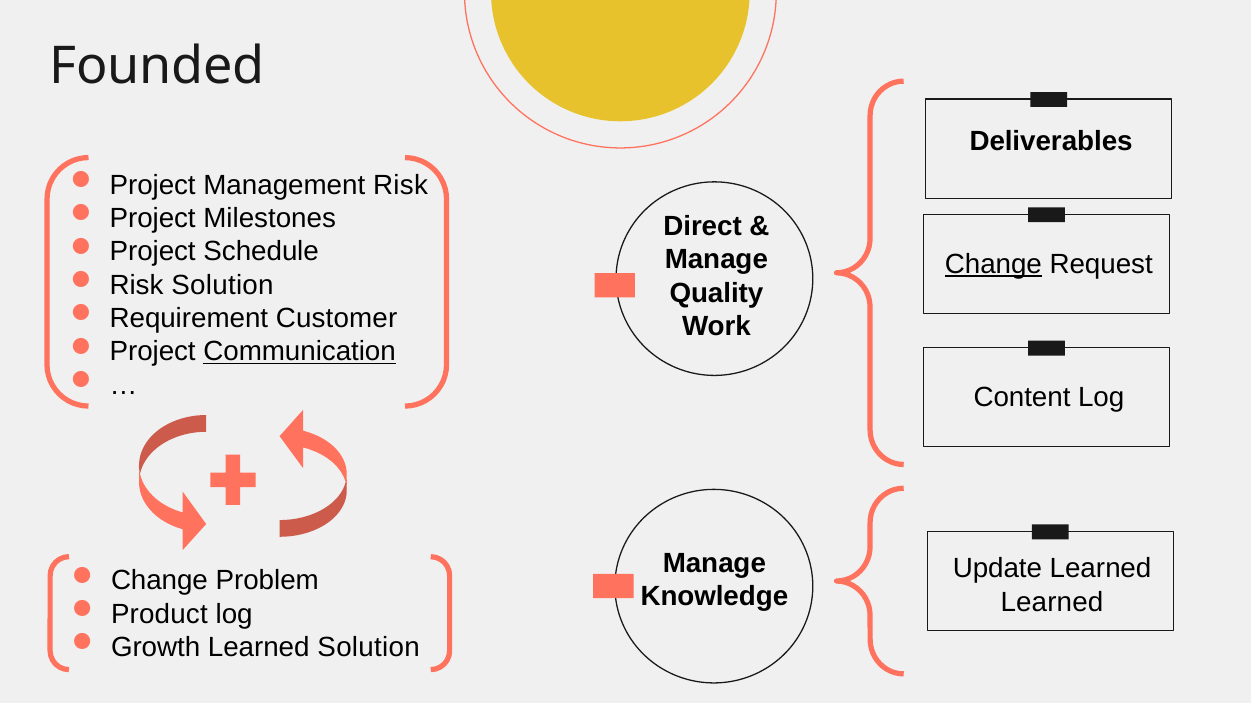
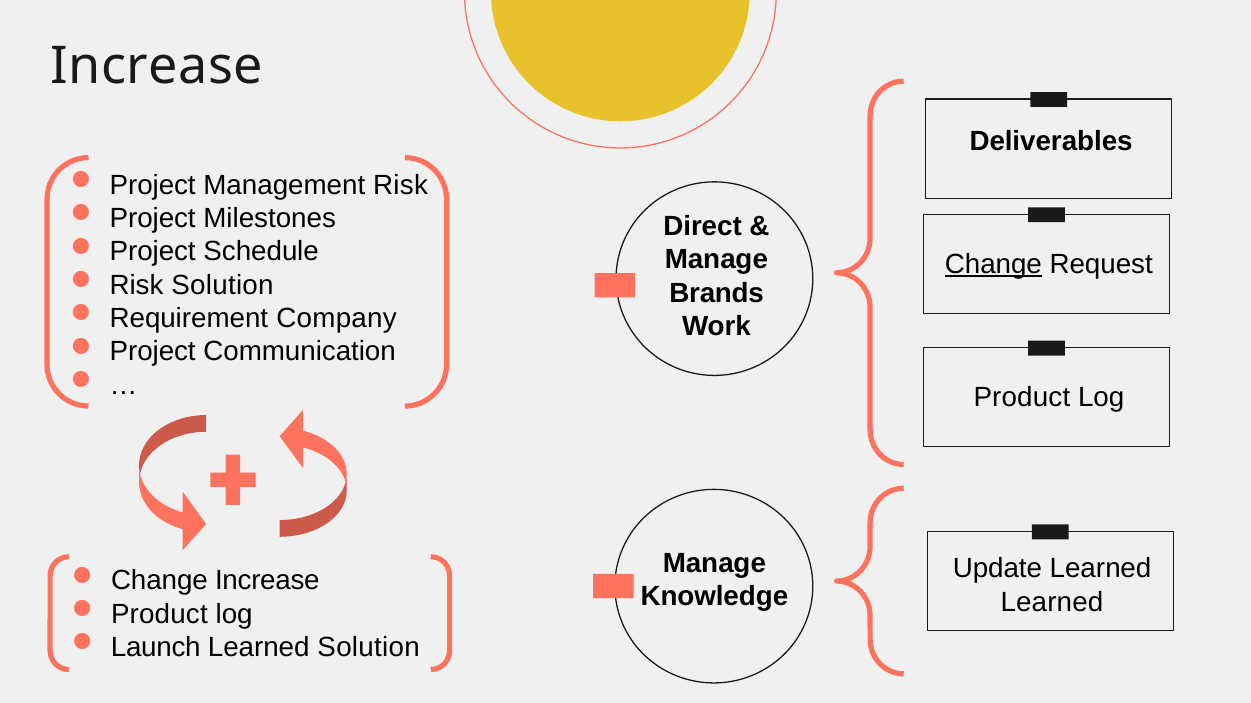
Founded at (157, 66): Founded -> Increase
Quality: Quality -> Brands
Customer: Customer -> Company
Communication underline: present -> none
Content at (1022, 397): Content -> Product
Change Problem: Problem -> Increase
Growth: Growth -> Launch
